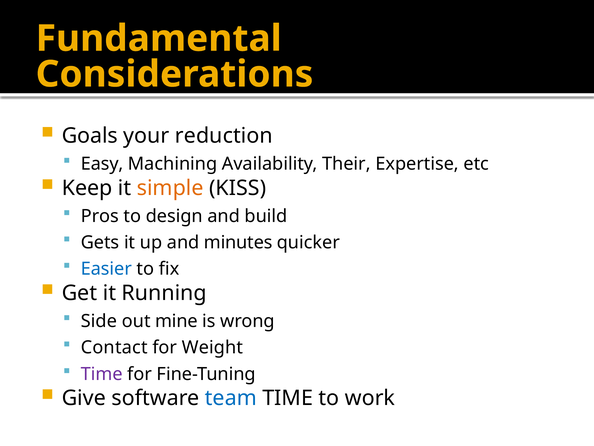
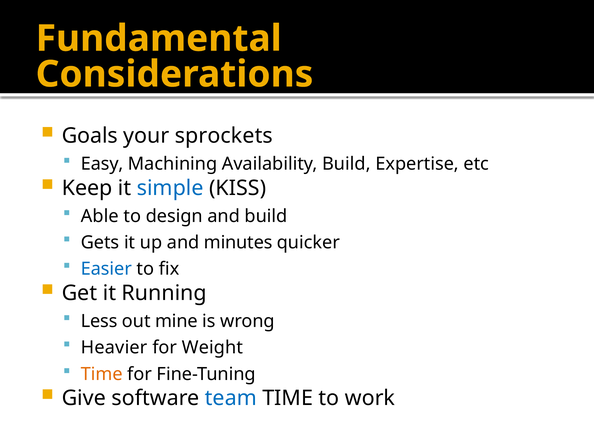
reduction: reduction -> sprockets
Availability Their: Their -> Build
simple colour: orange -> blue
Pros: Pros -> Able
Side: Side -> Less
Contact: Contact -> Heavier
Time at (102, 374) colour: purple -> orange
